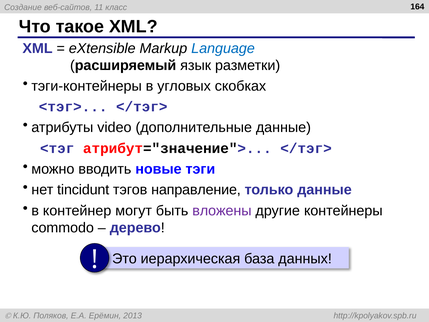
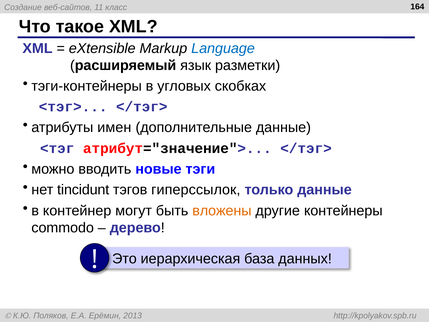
video: video -> имен
направление: направление -> гиперссылок
вложены colour: purple -> orange
